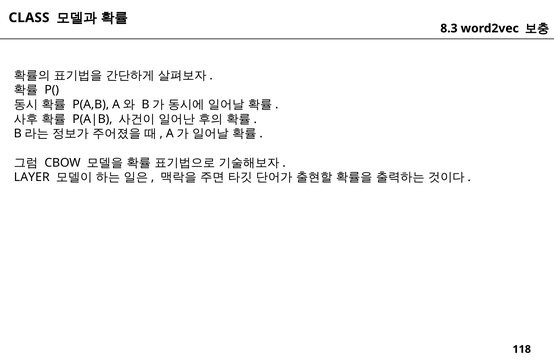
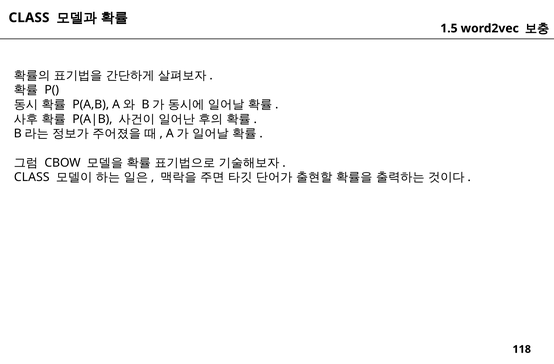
8.3: 8.3 -> 1.5
LAYER at (32, 177): LAYER -> CLASS
